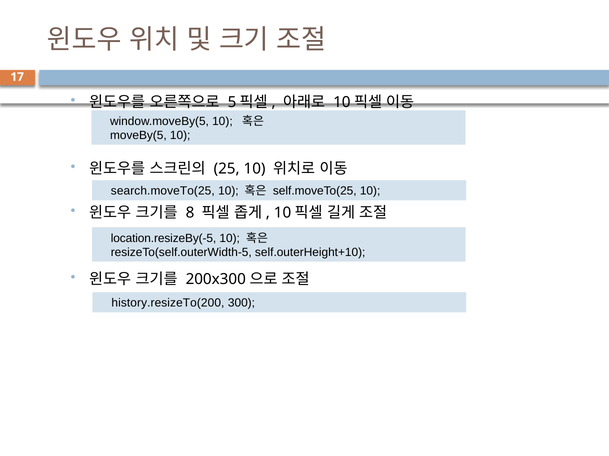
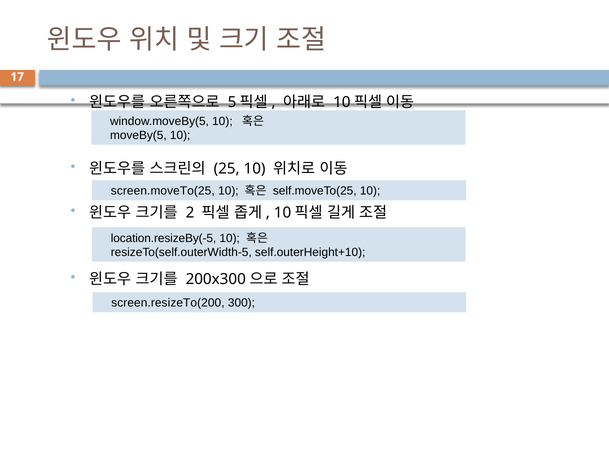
search.moveTo(25: search.moveTo(25 -> screen.moveTo(25
8: 8 -> 2
history.resizeTo(200: history.resizeTo(200 -> screen.resizeTo(200
